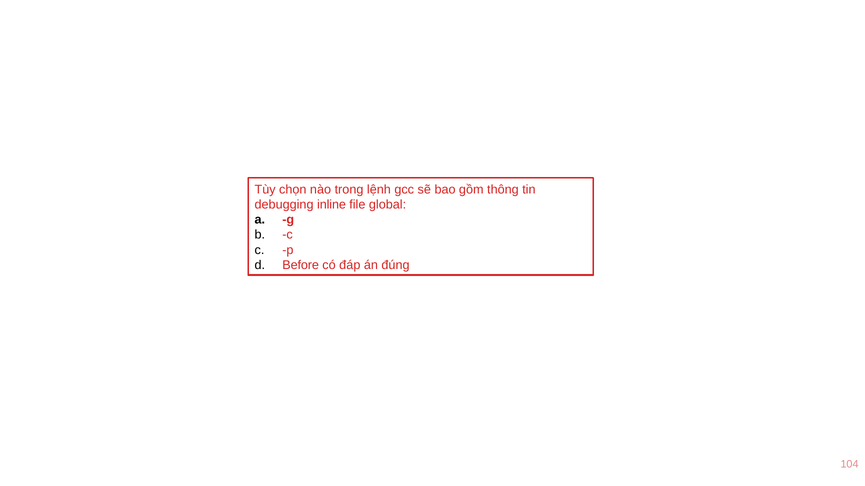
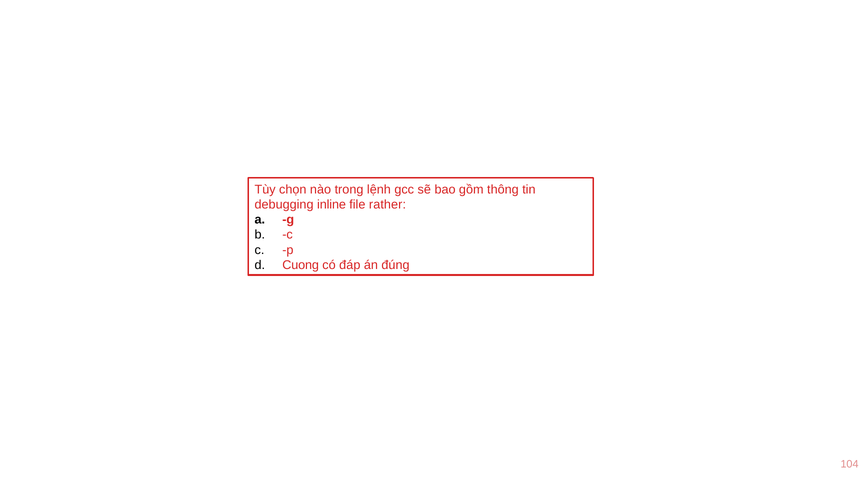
global: global -> rather
Before: Before -> Cuong
